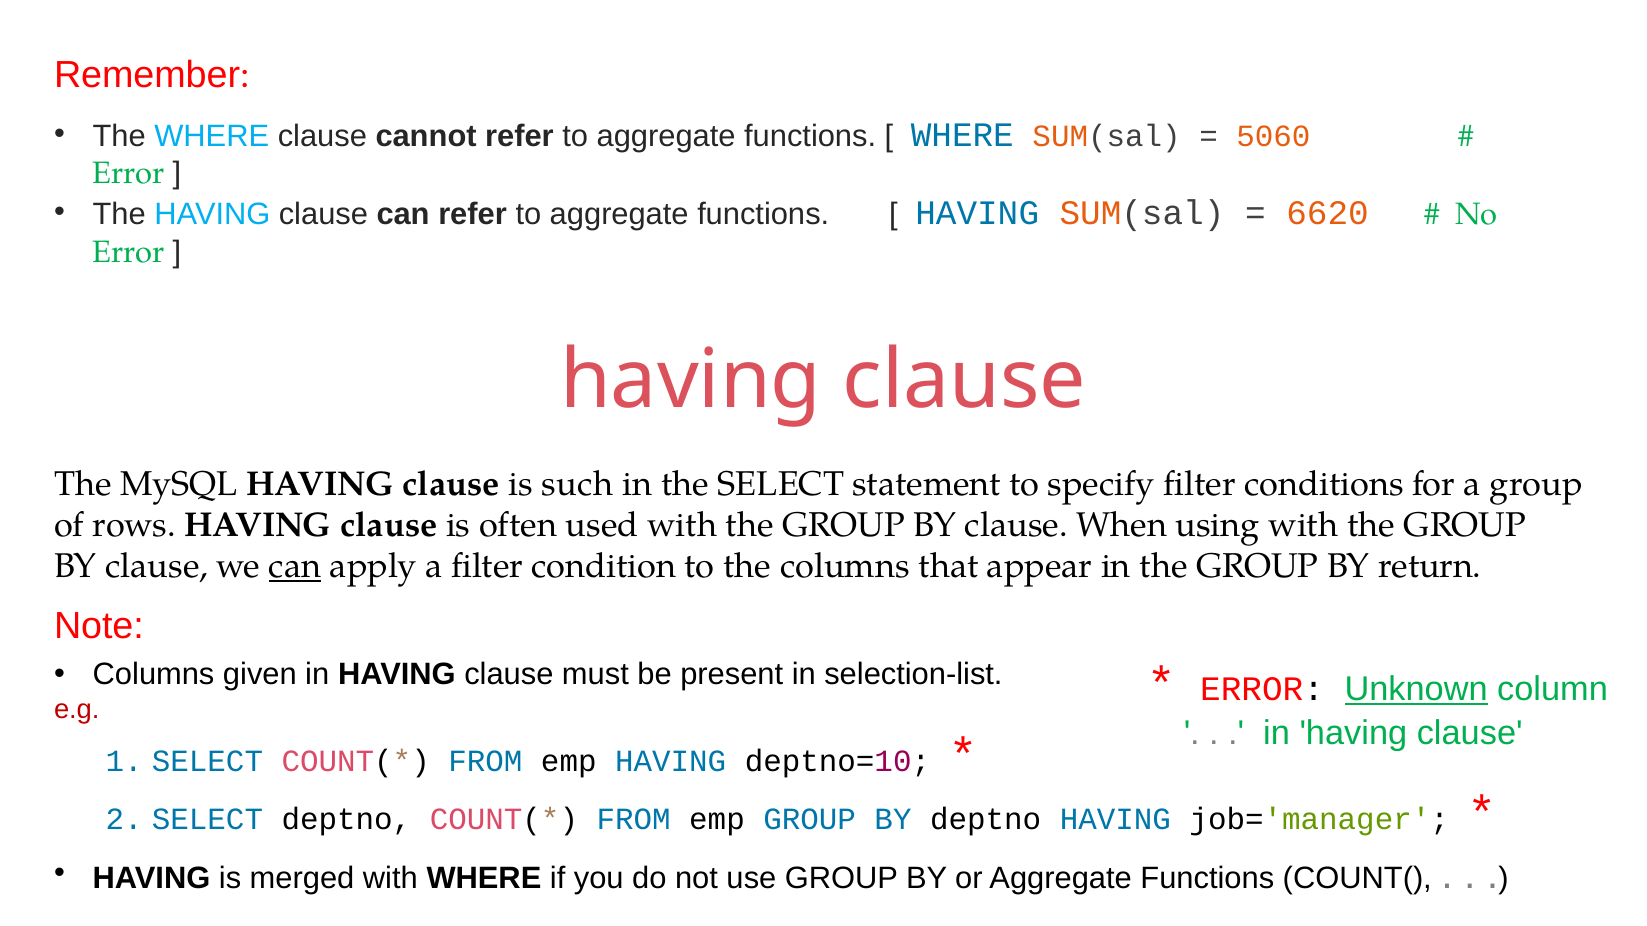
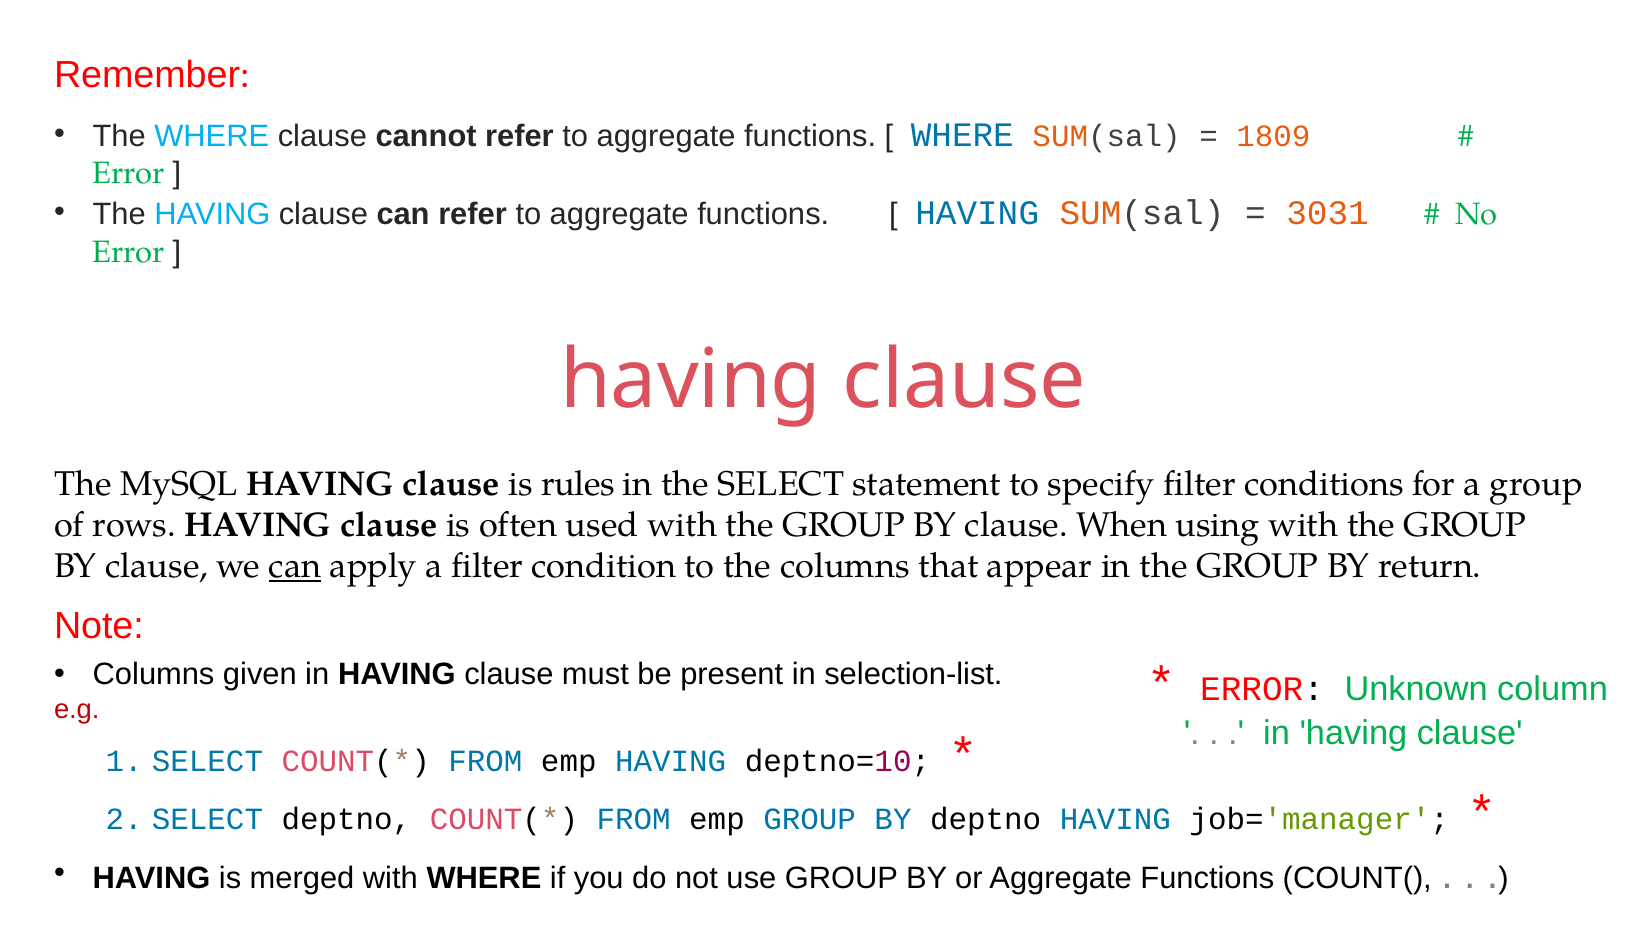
5060: 5060 -> 1809
6620: 6620 -> 3031
such: such -> rules
Unknown underline: present -> none
